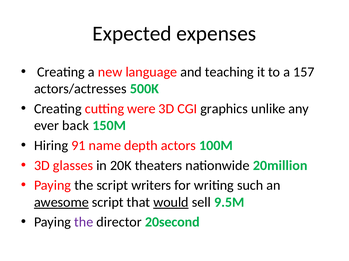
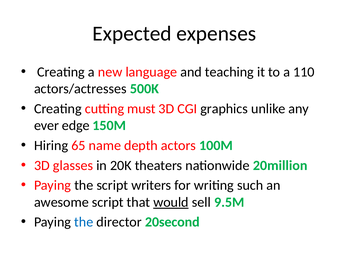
157: 157 -> 110
were: were -> must
back: back -> edge
91: 91 -> 65
awesome underline: present -> none
the at (84, 223) colour: purple -> blue
